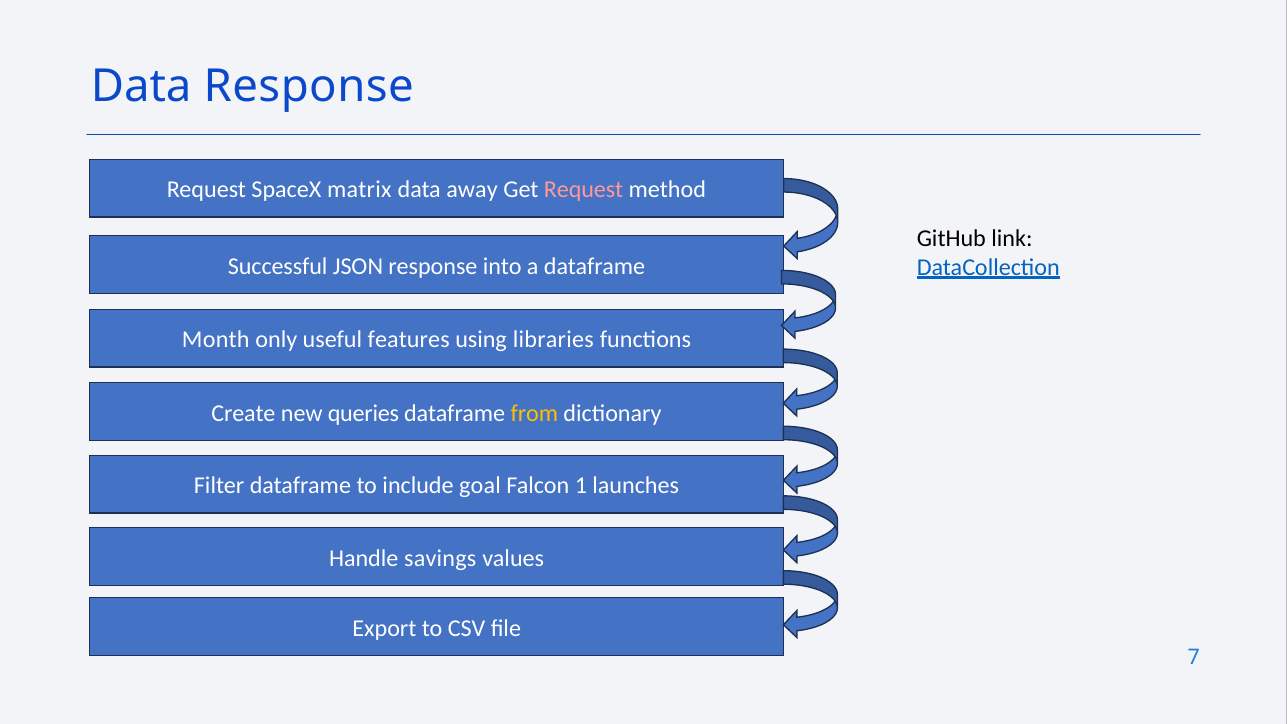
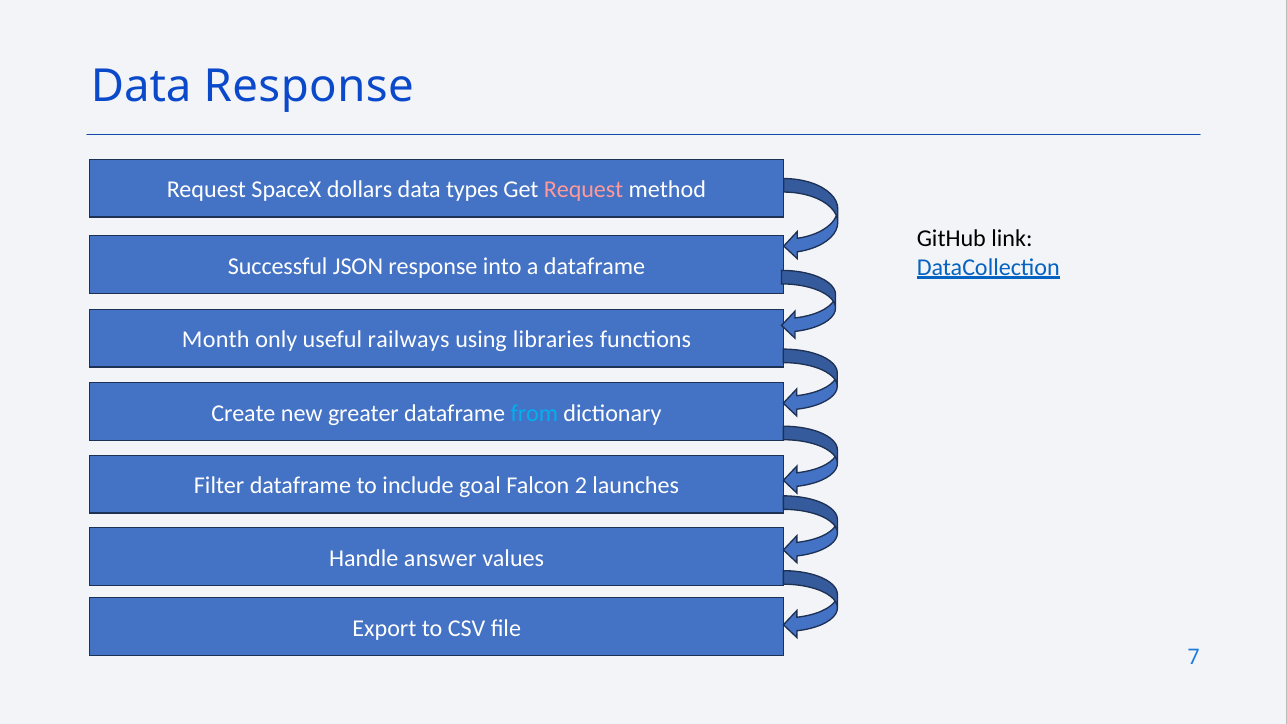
matrix: matrix -> dollars
away: away -> types
features: features -> railways
queries: queries -> greater
from colour: yellow -> light blue
1: 1 -> 2
savings: savings -> answer
